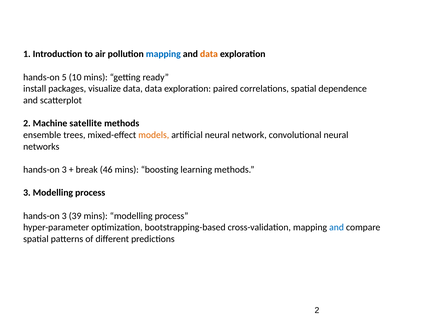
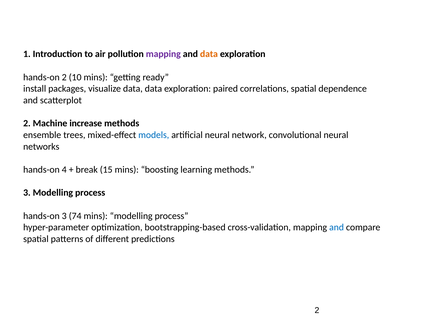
mapping at (163, 54) colour: blue -> purple
hands-on 5: 5 -> 2
satellite: satellite -> increase
models colour: orange -> blue
3 at (64, 170): 3 -> 4
46: 46 -> 15
39: 39 -> 74
